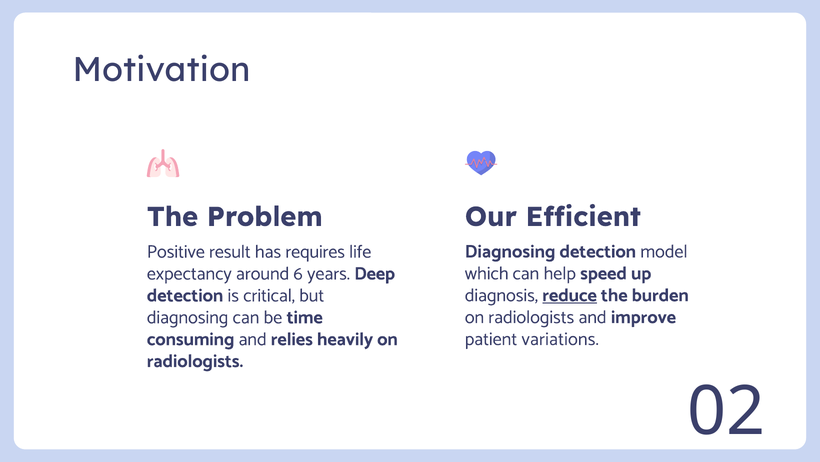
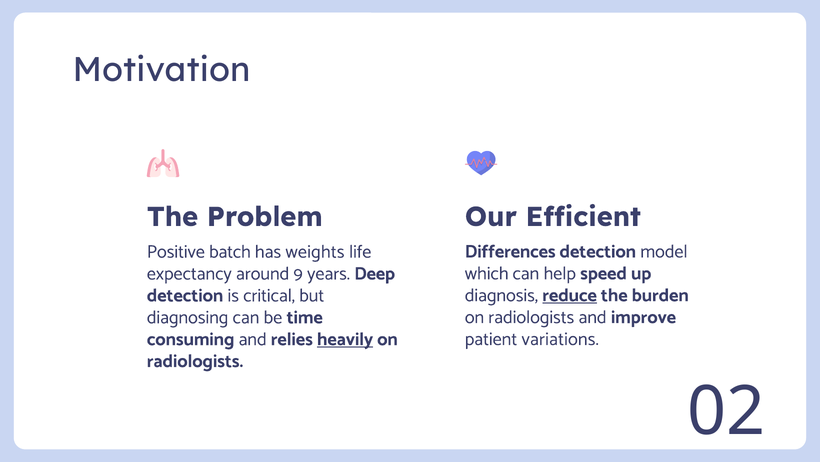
Diagnosing at (510, 251): Diagnosing -> Differences
result: result -> batch
requires: requires -> weights
6: 6 -> 9
heavily underline: none -> present
